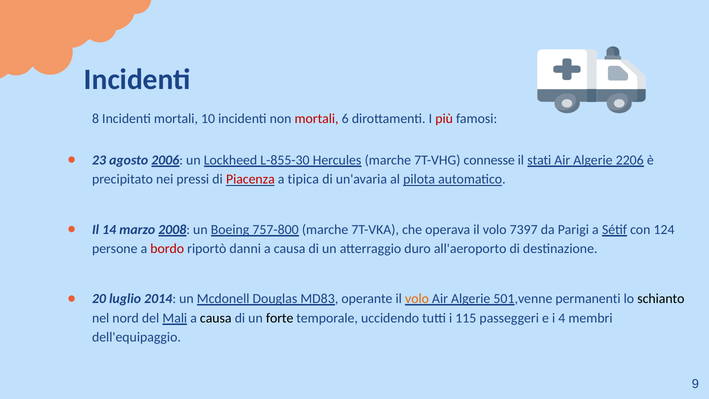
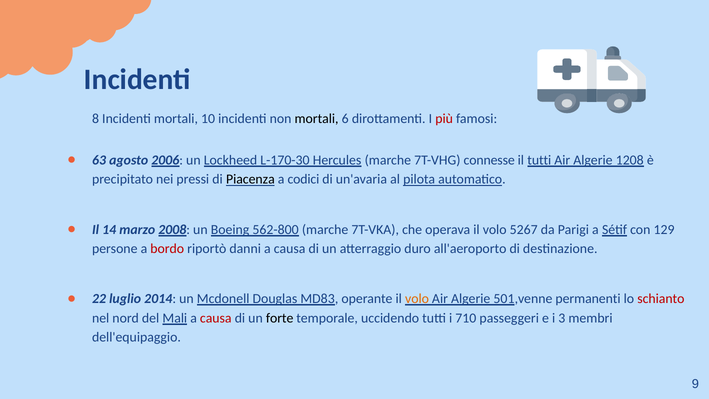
mortali at (317, 119) colour: red -> black
23: 23 -> 63
L-855-30: L-855-30 -> L-170-30
il stati: stati -> tutti
2206: 2206 -> 1208
Piacenza colour: red -> black
tipica: tipica -> codici
757-800: 757-800 -> 562-800
7397: 7397 -> 5267
124: 124 -> 129
20: 20 -> 22
schianto colour: black -> red
causa at (216, 318) colour: black -> red
115: 115 -> 710
4: 4 -> 3
